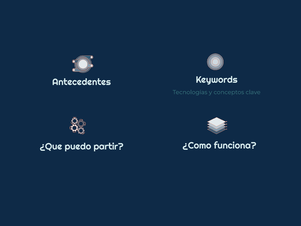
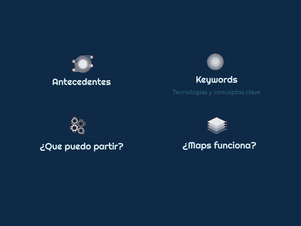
¿Como: ¿Como -> ¿Maps
